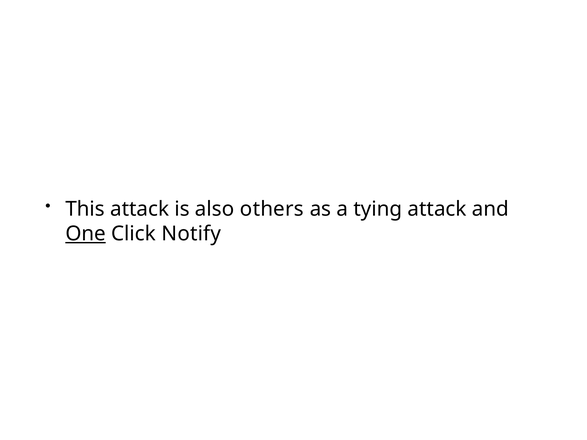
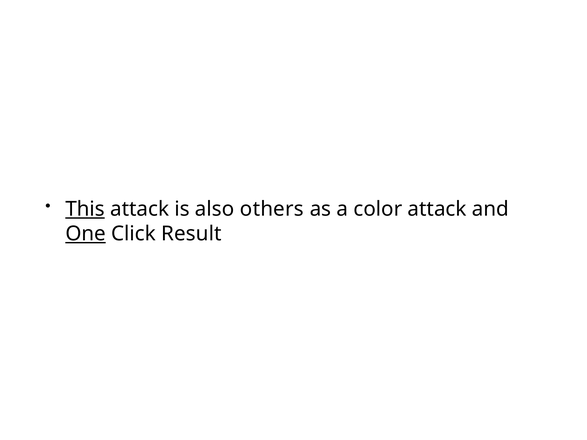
This underline: none -> present
tying: tying -> color
Notify: Notify -> Result
